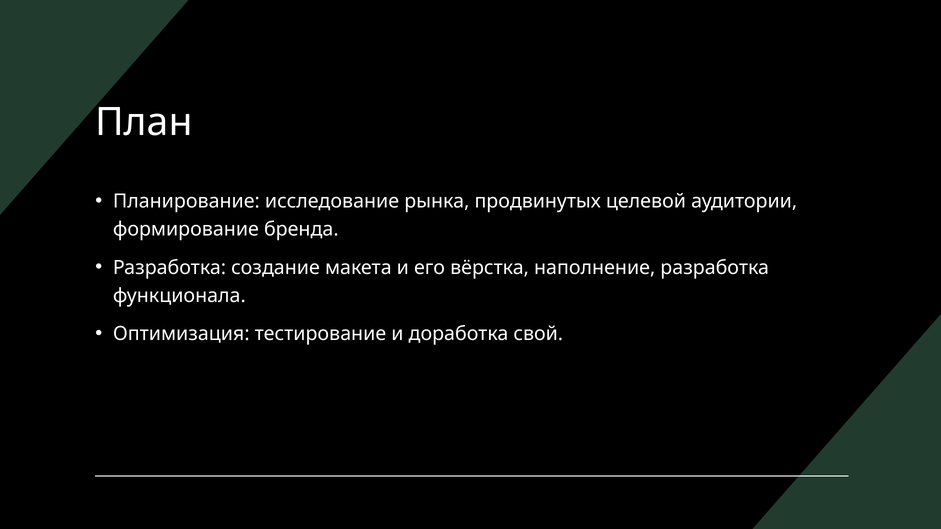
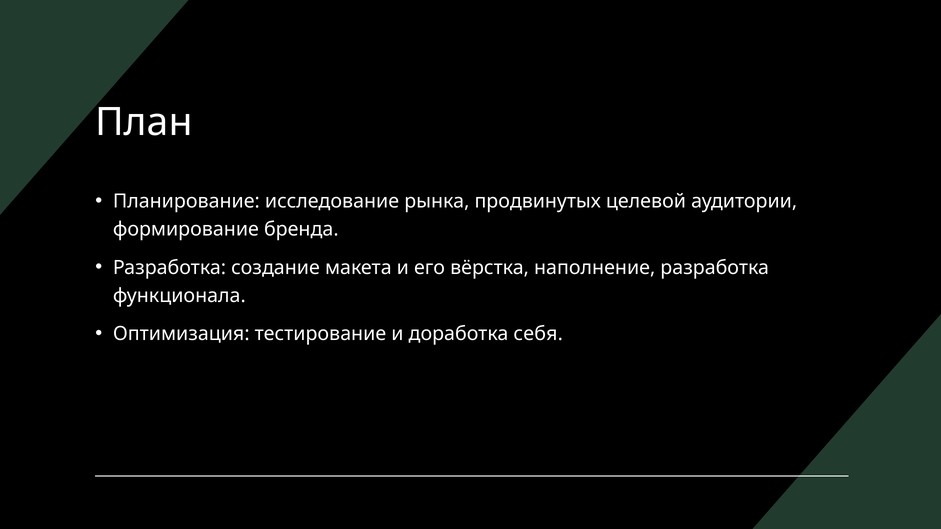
свой: свой -> себя
